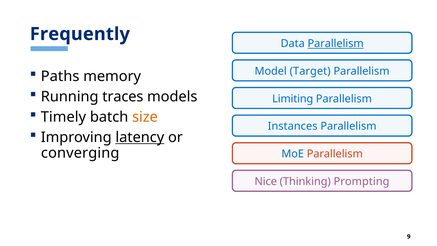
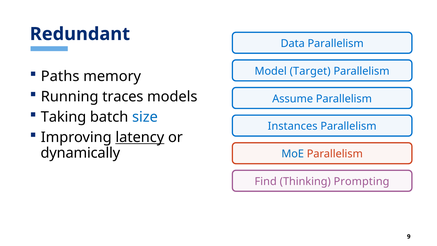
Frequently: Frequently -> Redundant
Parallelism at (336, 44) underline: present -> none
Limiting: Limiting -> Assume
Timely: Timely -> Taking
size colour: orange -> blue
converging: converging -> dynamically
Nice: Nice -> Find
